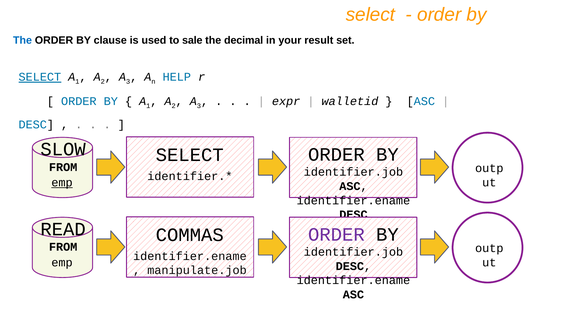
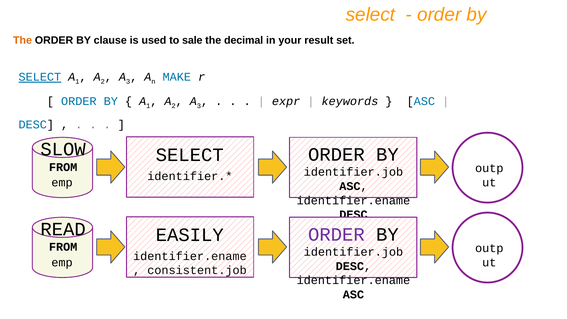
The at (23, 40) colour: blue -> orange
HELP: HELP -> MAKE
walletid: walletid -> keywords
emp at (62, 183) underline: present -> none
COMMAS: COMMAS -> EASILY
manipulate.job: manipulate.job -> consistent.job
